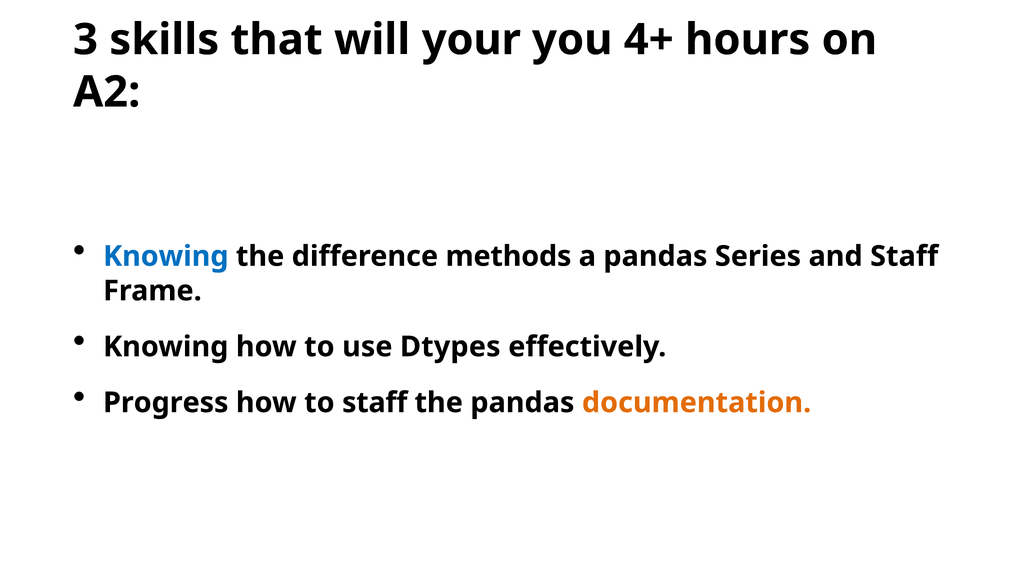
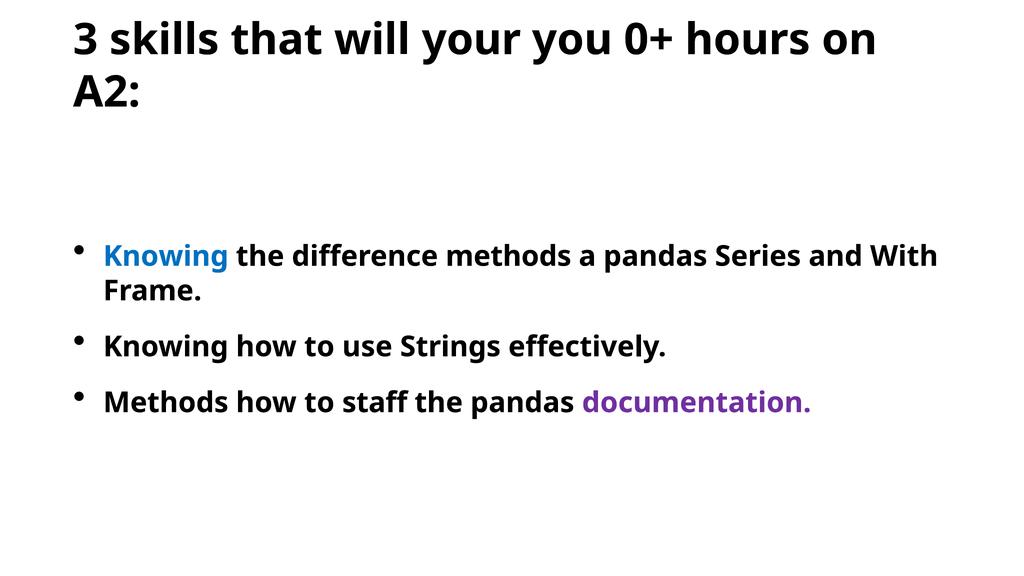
4+: 4+ -> 0+
and Staff: Staff -> With
Dtypes: Dtypes -> Strings
Progress at (166, 403): Progress -> Methods
documentation colour: orange -> purple
